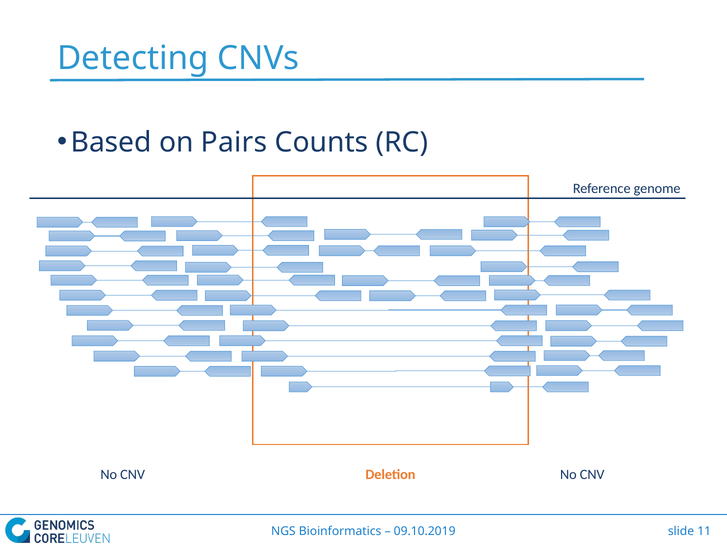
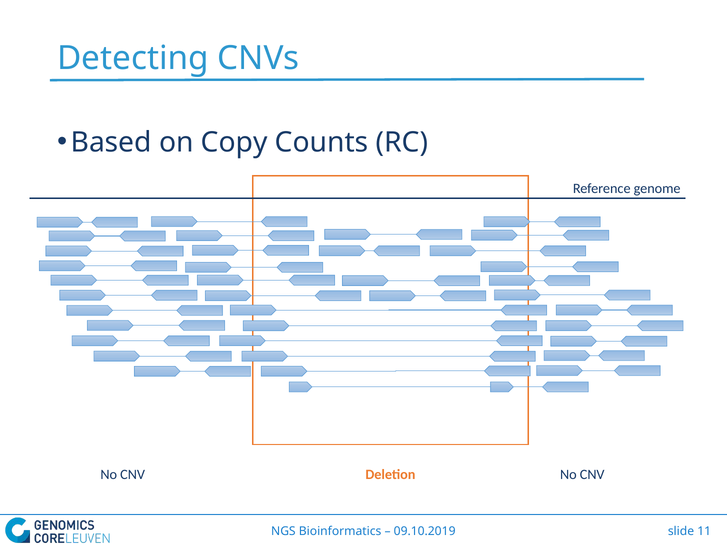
Pairs: Pairs -> Copy
